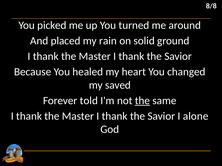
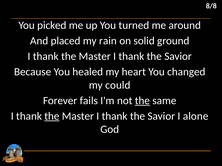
saved: saved -> could
told: told -> fails
the at (52, 116) underline: none -> present
